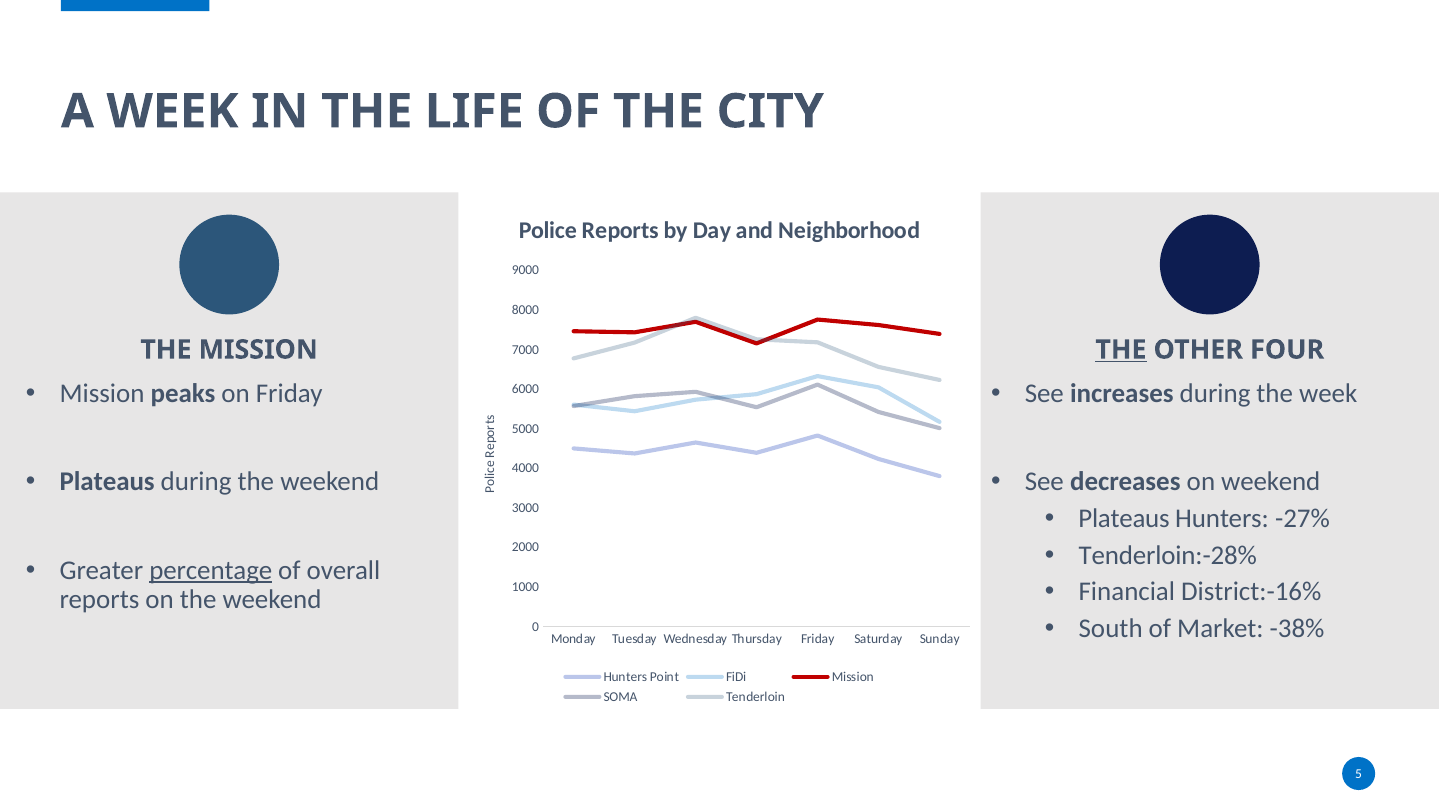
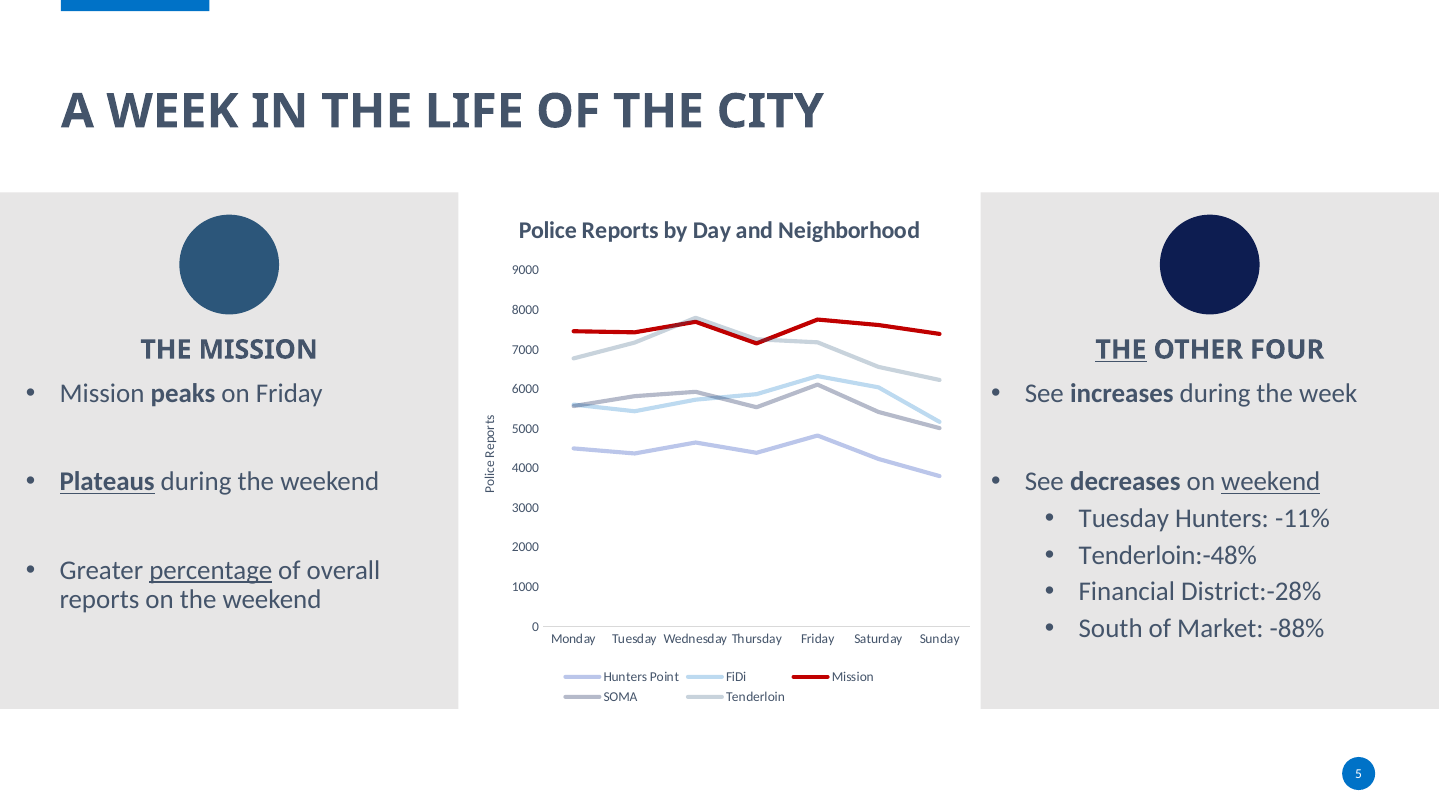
Plateaus at (107, 482) underline: none -> present
weekend at (1271, 482) underline: none -> present
Plateaus at (1124, 518): Plateaus -> Tuesday
-27%: -27% -> -11%
Tenderloin:-28%: Tenderloin:-28% -> Tenderloin:-48%
District:-16%: District:-16% -> District:-28%
-38%: -38% -> -88%
